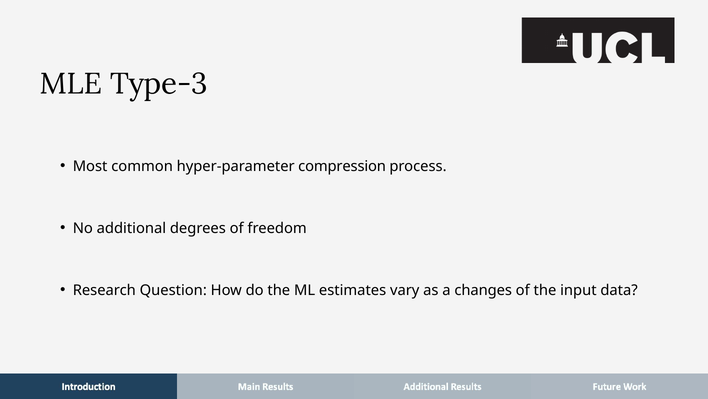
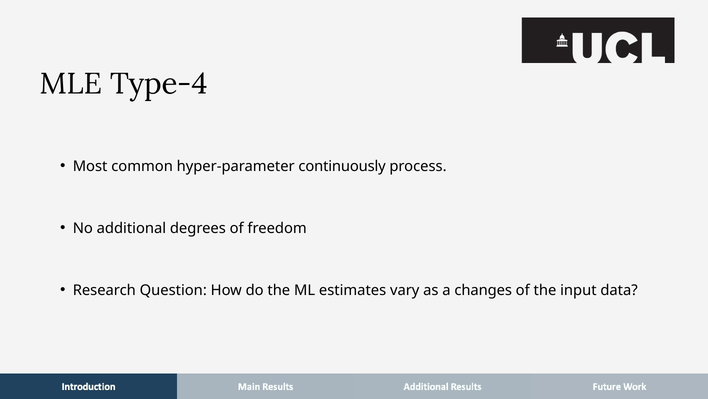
Type-3: Type-3 -> Type-4
compression: compression -> continuously
